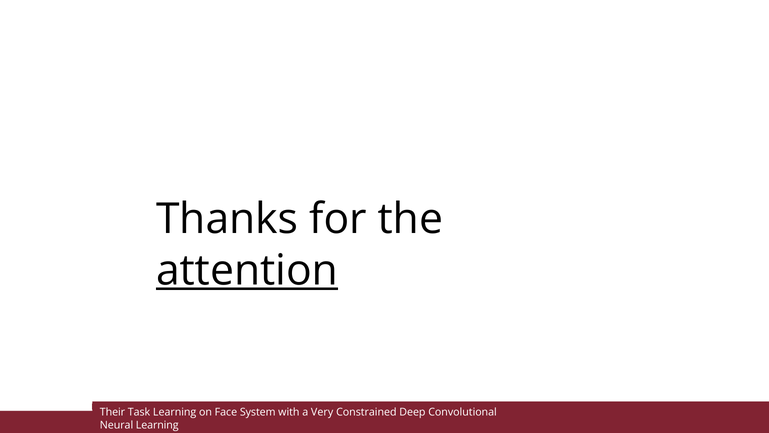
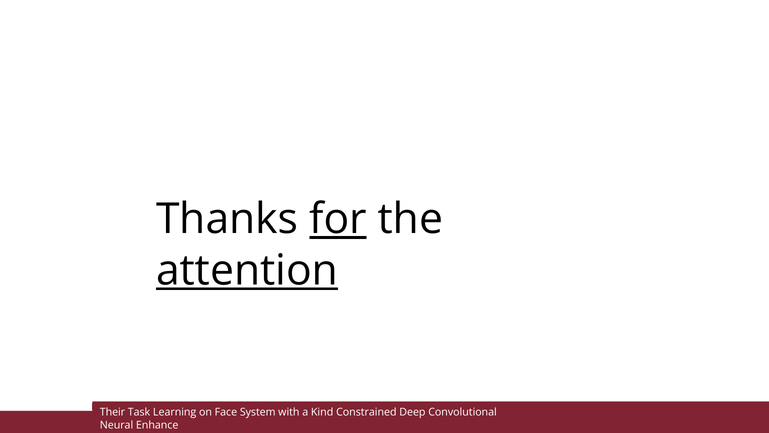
for underline: none -> present
Very: Very -> Kind
Neural Learning: Learning -> Enhance
